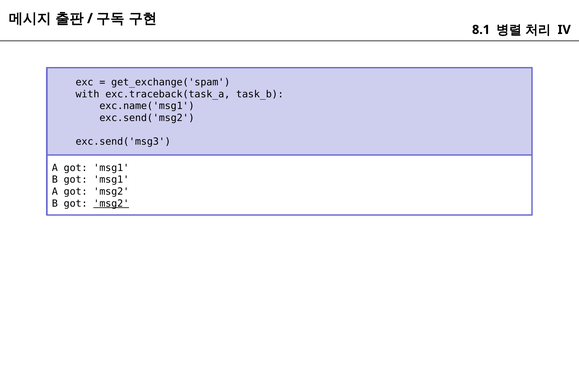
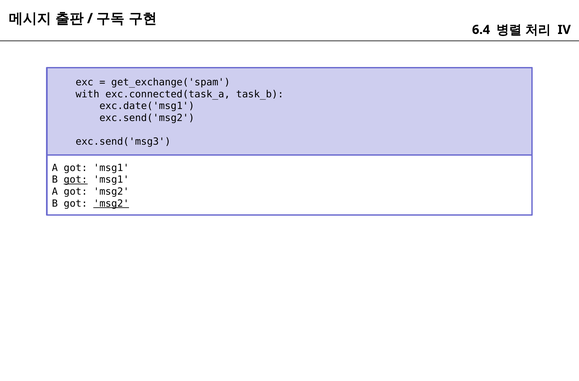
8.1: 8.1 -> 6.4
exc.traceback(task_a: exc.traceback(task_a -> exc.connected(task_a
exc.name('msg1: exc.name('msg1 -> exc.date('msg1
got at (76, 179) underline: none -> present
